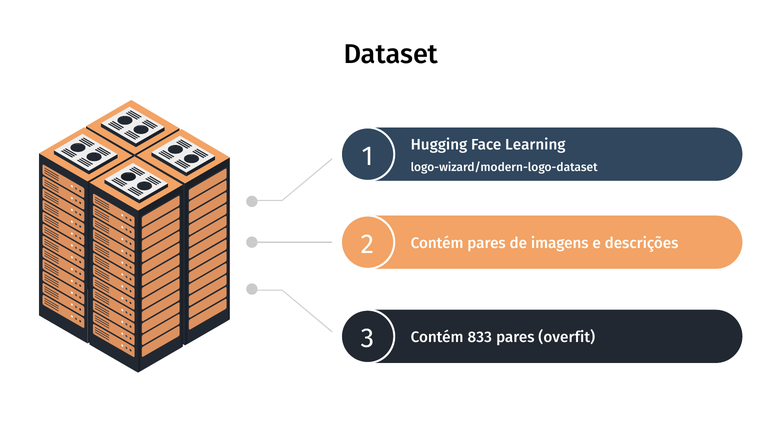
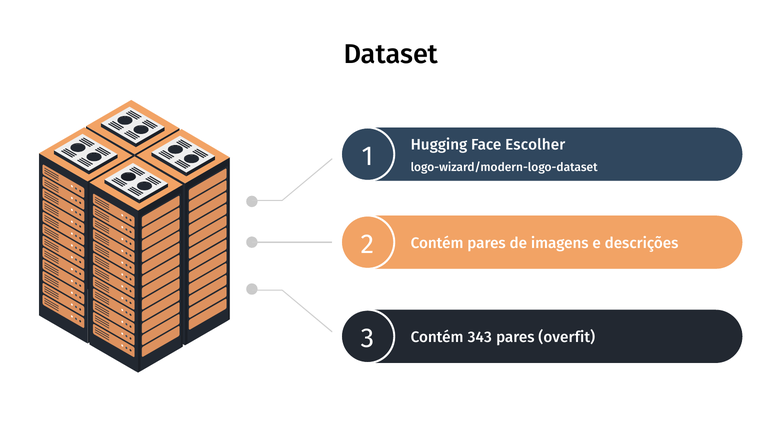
Learning: Learning -> Escolher
833: 833 -> 343
